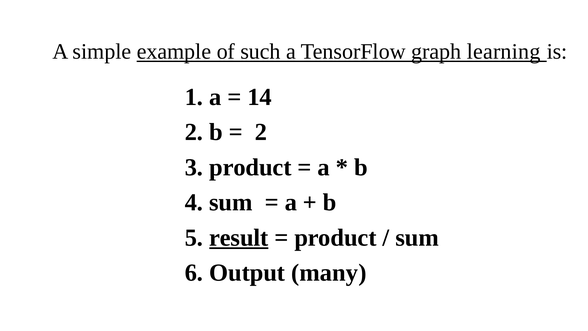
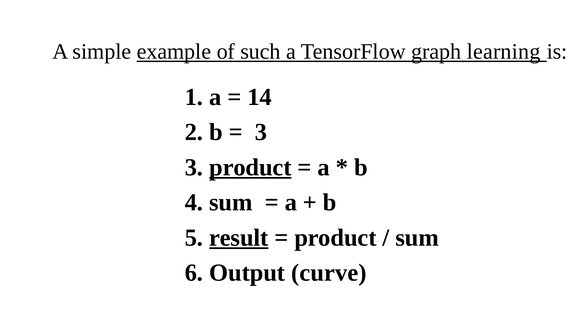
2 at (261, 132): 2 -> 3
product at (250, 167) underline: none -> present
many: many -> curve
